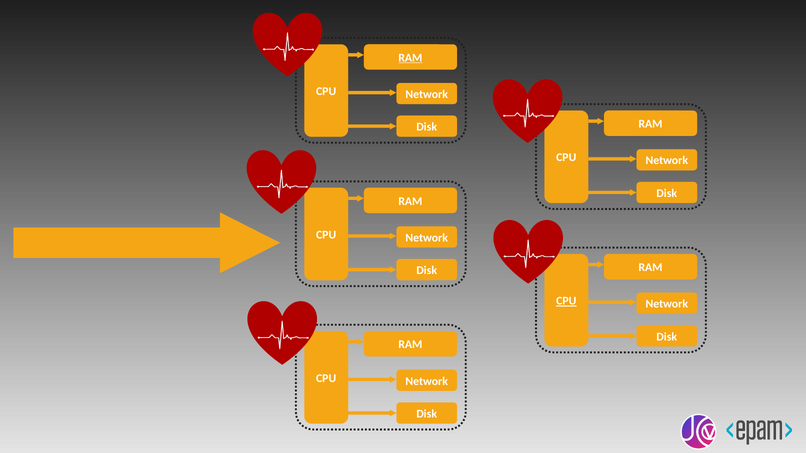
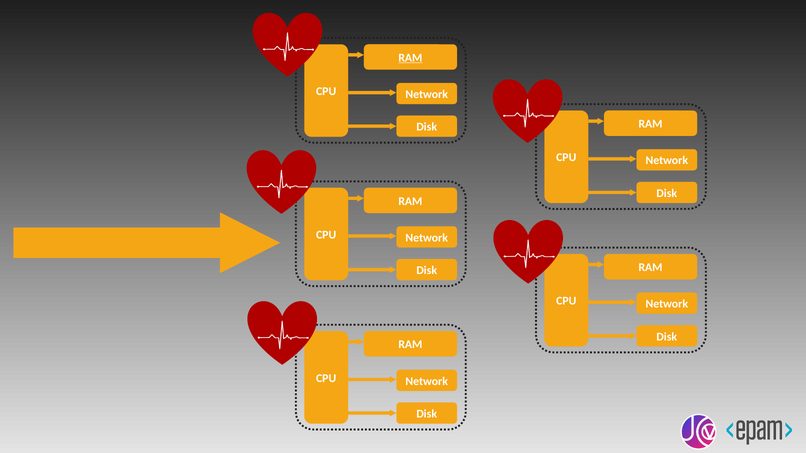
CPU at (566, 301) underline: present -> none
